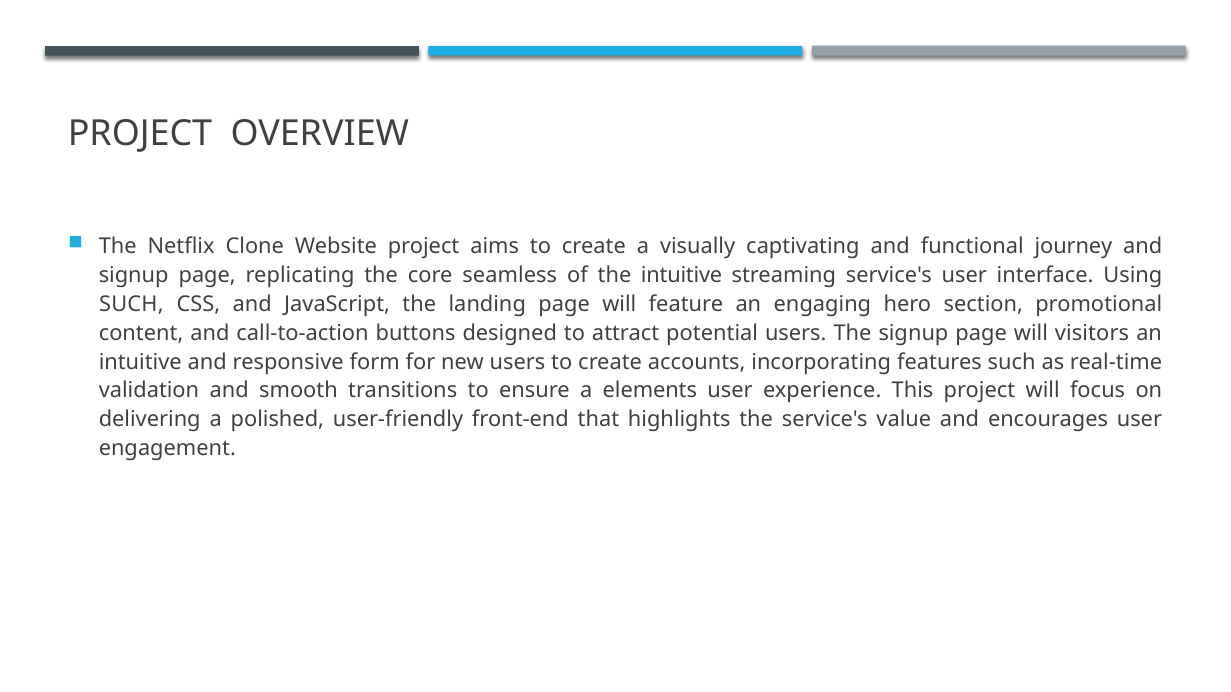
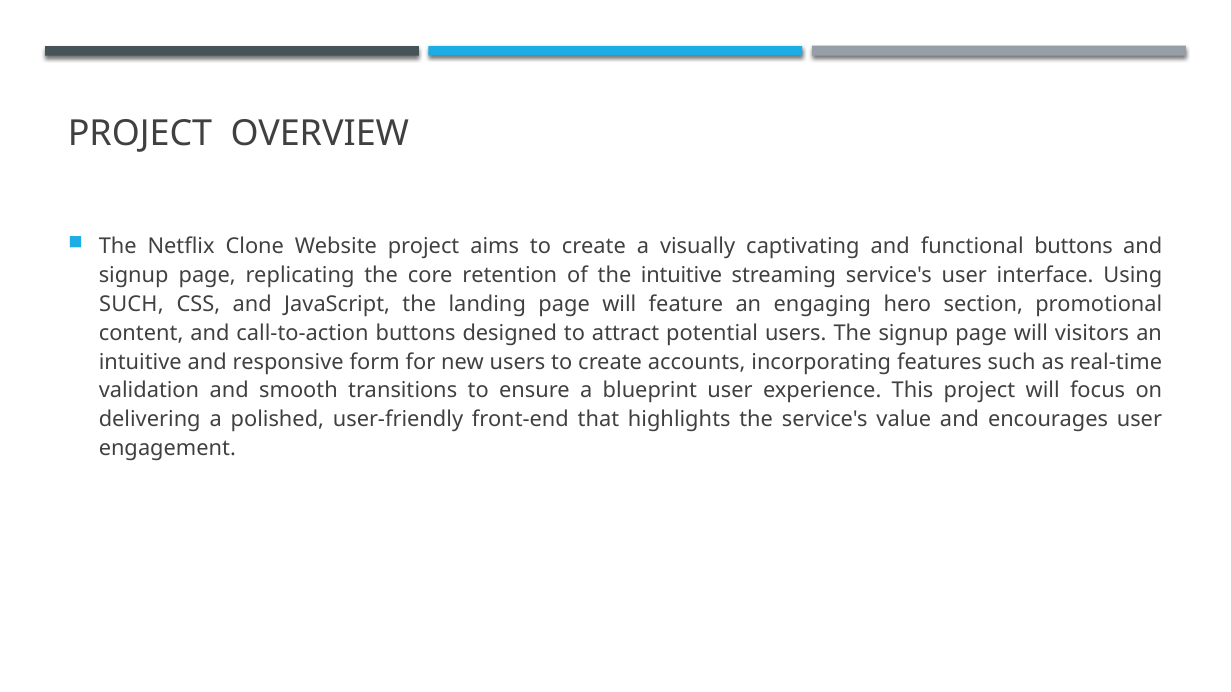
functional journey: journey -> buttons
seamless: seamless -> retention
elements: elements -> blueprint
